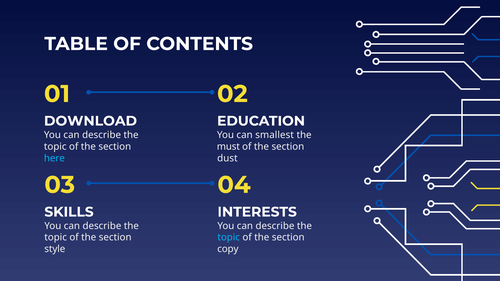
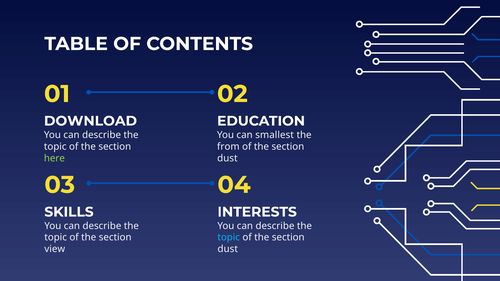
must: must -> from
here colour: light blue -> light green
style: style -> view
copy at (228, 249): copy -> dust
